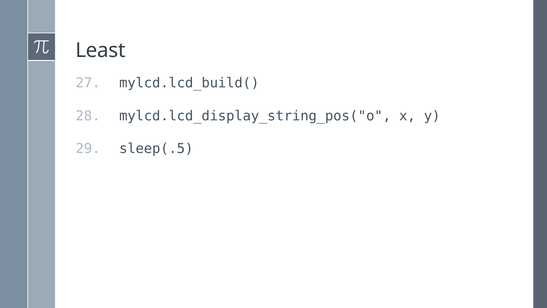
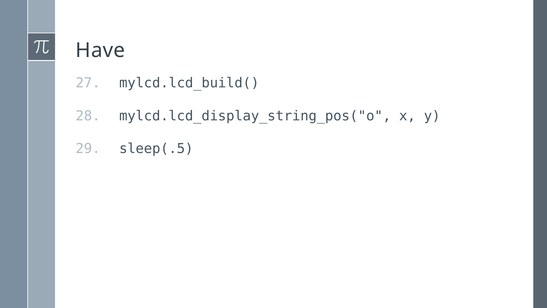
Least: Least -> Have
